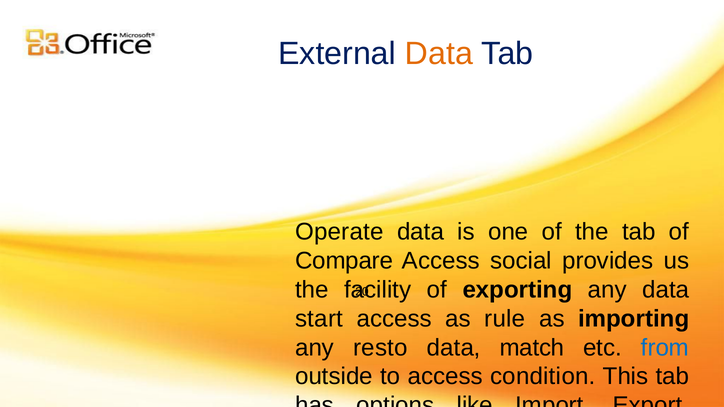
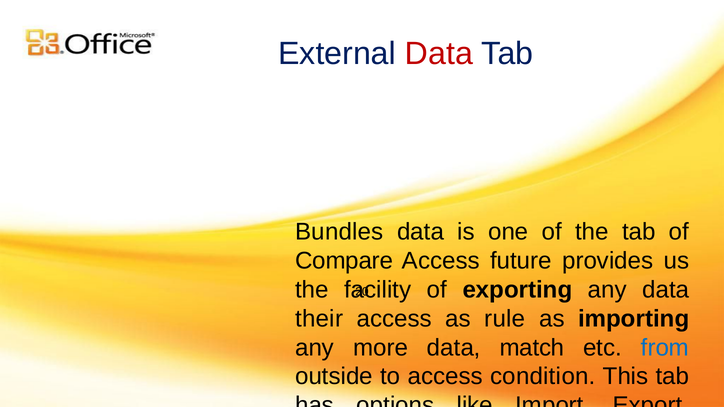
Data at (439, 53) colour: orange -> red
Operate: Operate -> Bundles
social: social -> future
start: start -> their
resto: resto -> more
